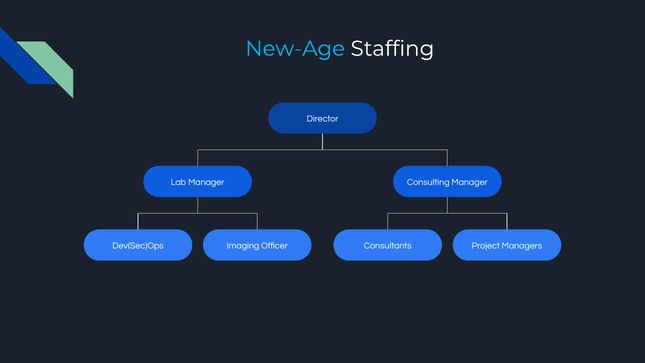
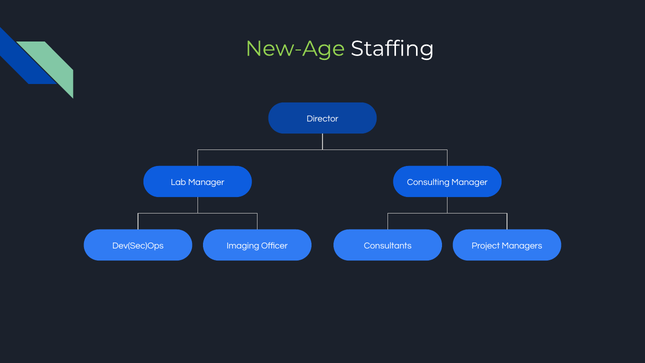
New-Age colour: light blue -> light green
